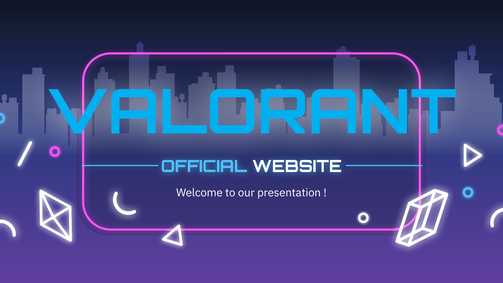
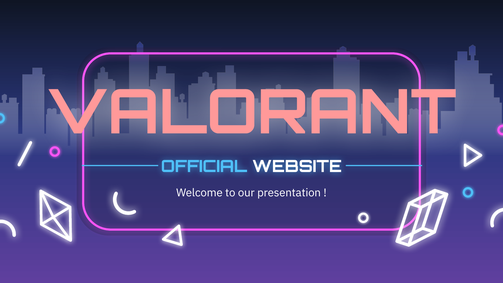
VALORANT colour: light blue -> pink
